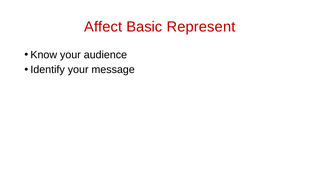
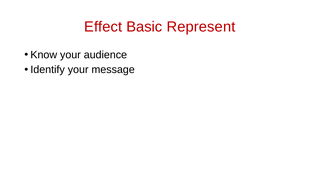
Affect: Affect -> Effect
